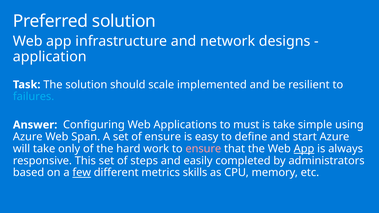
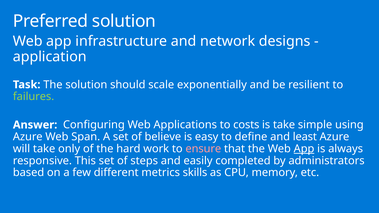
implemented: implemented -> exponentially
failures colour: light blue -> light green
must: must -> costs
of ensure: ensure -> believe
start: start -> least
few underline: present -> none
